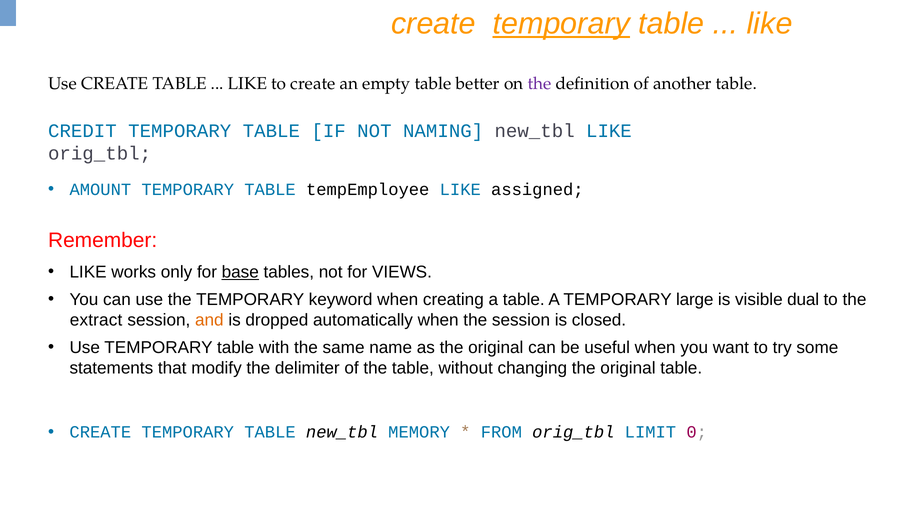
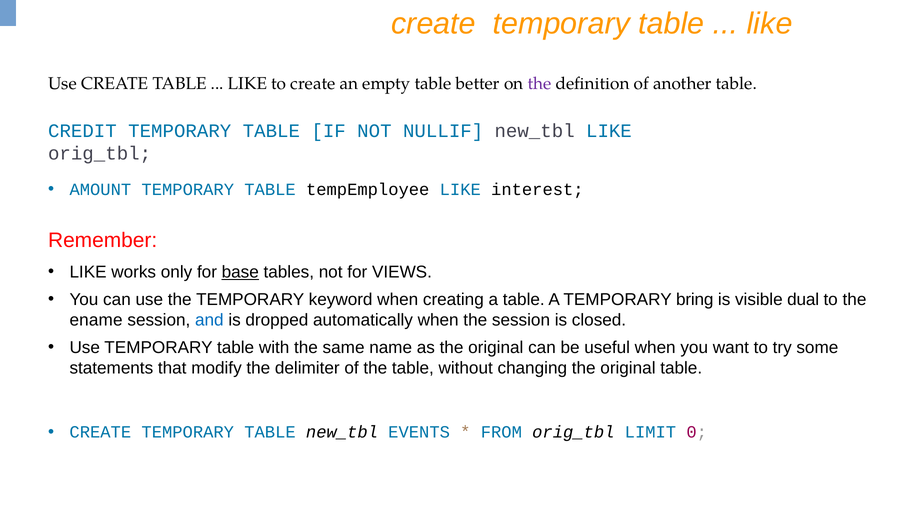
temporary at (561, 24) underline: present -> none
NAMING: NAMING -> NULLIF
assigned: assigned -> interest
large: large -> bring
extract: extract -> ename
and colour: orange -> blue
MEMORY: MEMORY -> EVENTS
